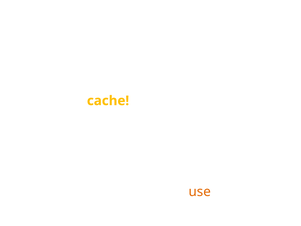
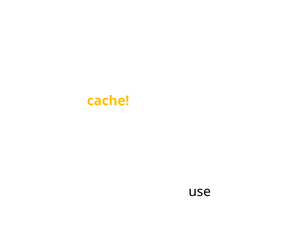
use colour: orange -> black
